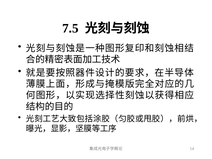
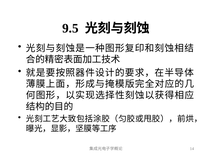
7.5: 7.5 -> 9.5
